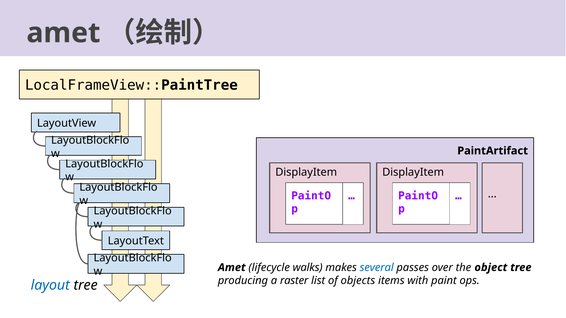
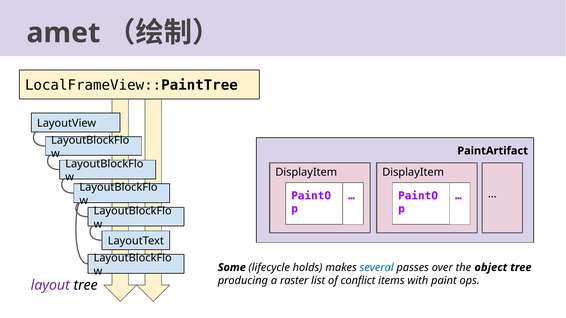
Amet at (232, 268): Amet -> Some
walks: walks -> holds
objects: objects -> conflict
layout colour: blue -> purple
